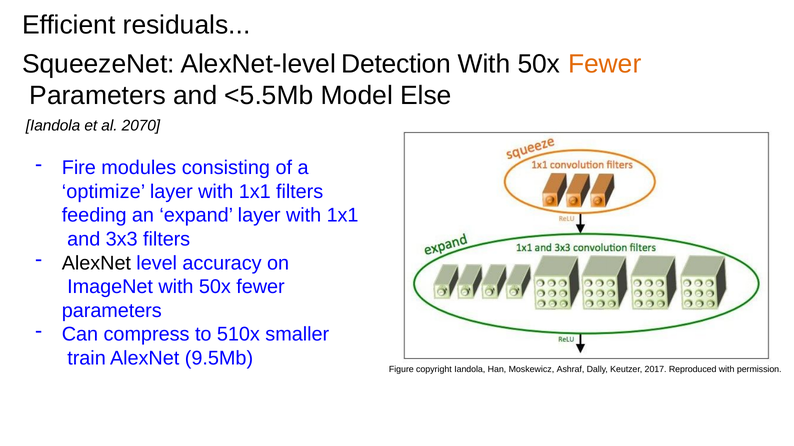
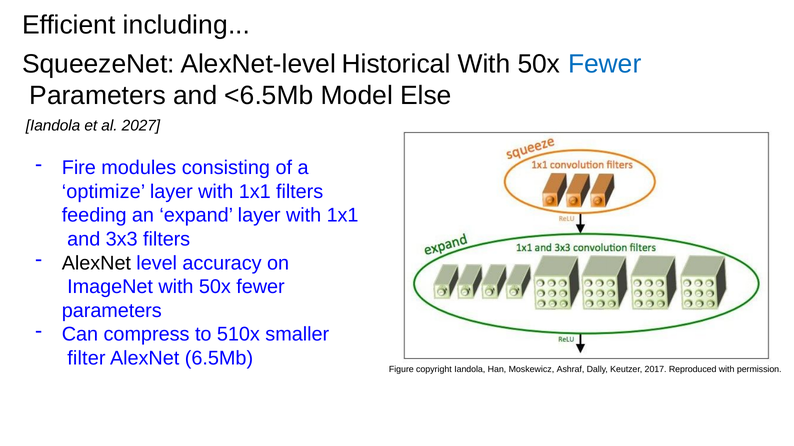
residuals: residuals -> including
Detection: Detection -> Historical
Fewer at (605, 64) colour: orange -> blue
<5.5Mb: <5.5Mb -> <6.5Mb
2070: 2070 -> 2027
train: train -> filter
9.5Mb: 9.5Mb -> 6.5Mb
